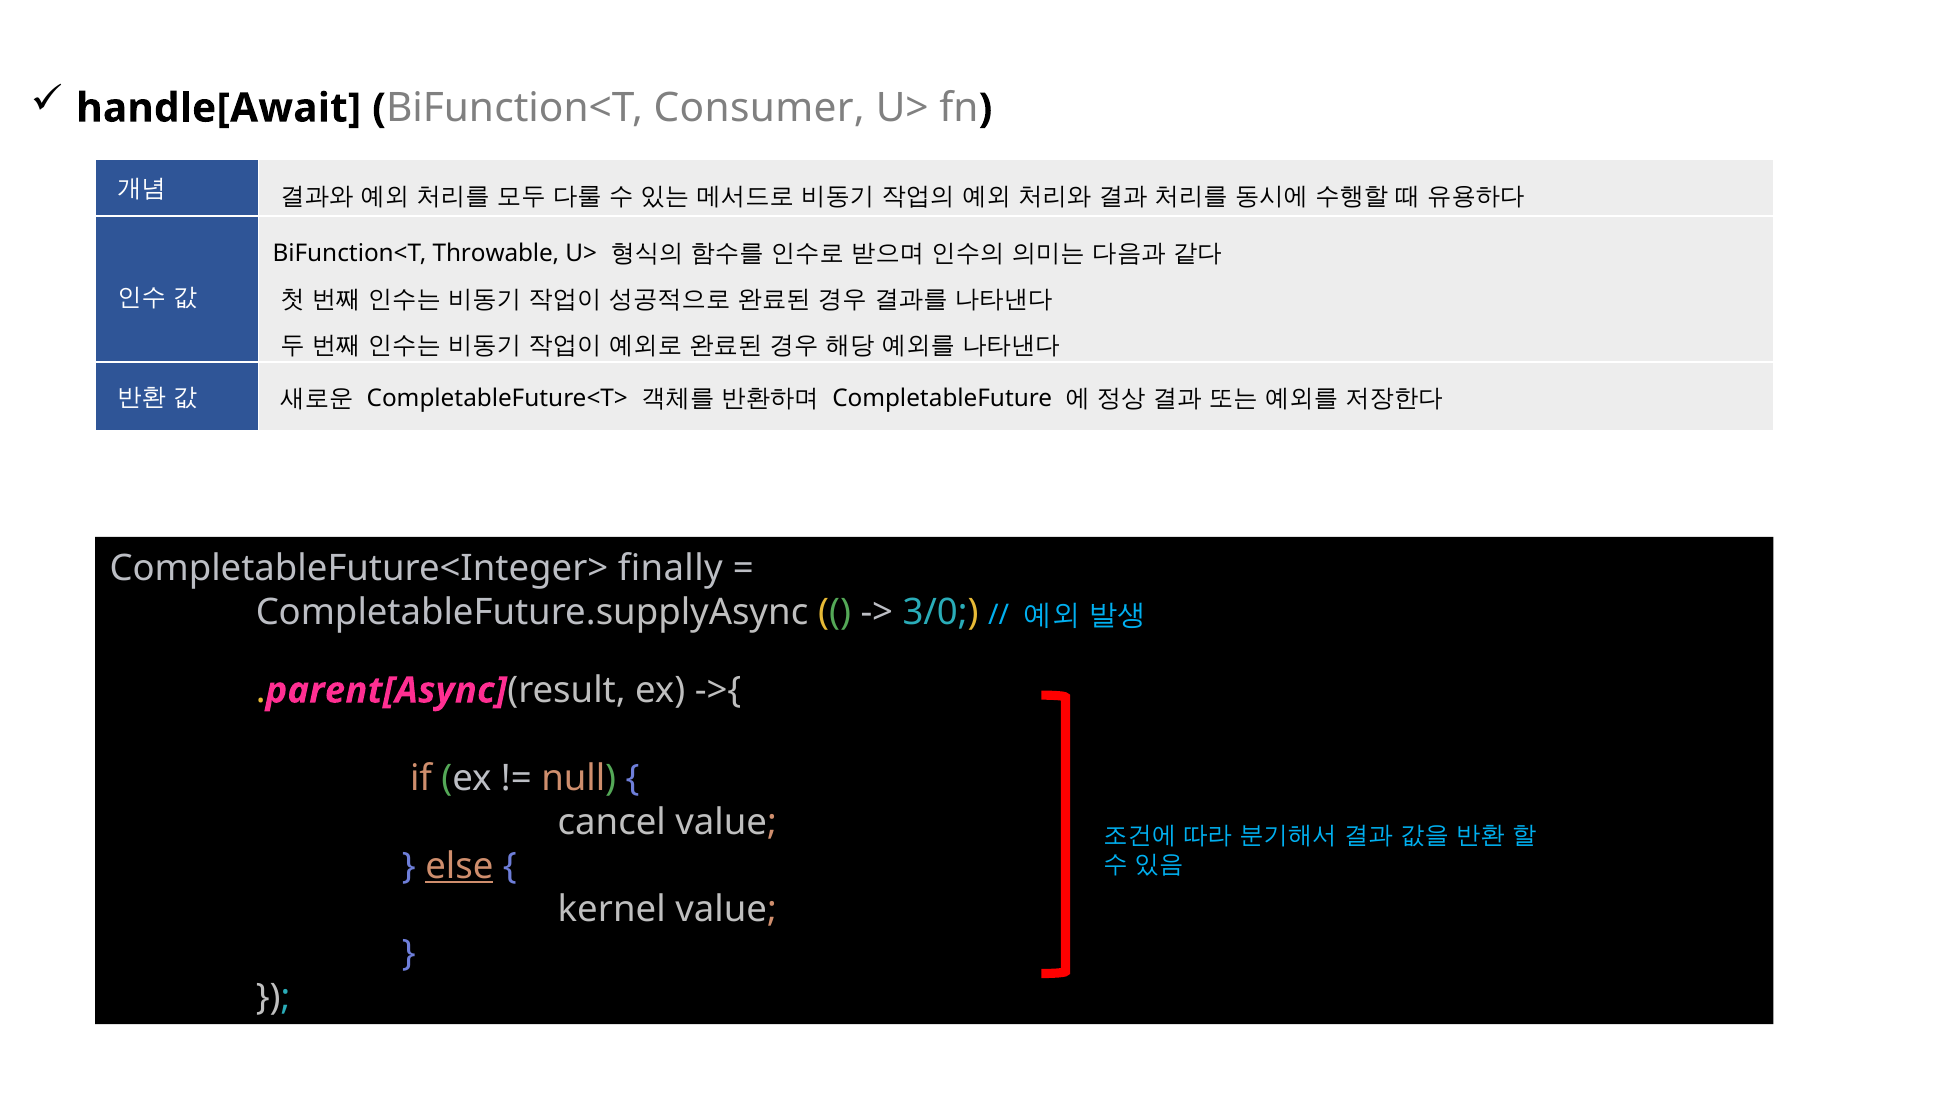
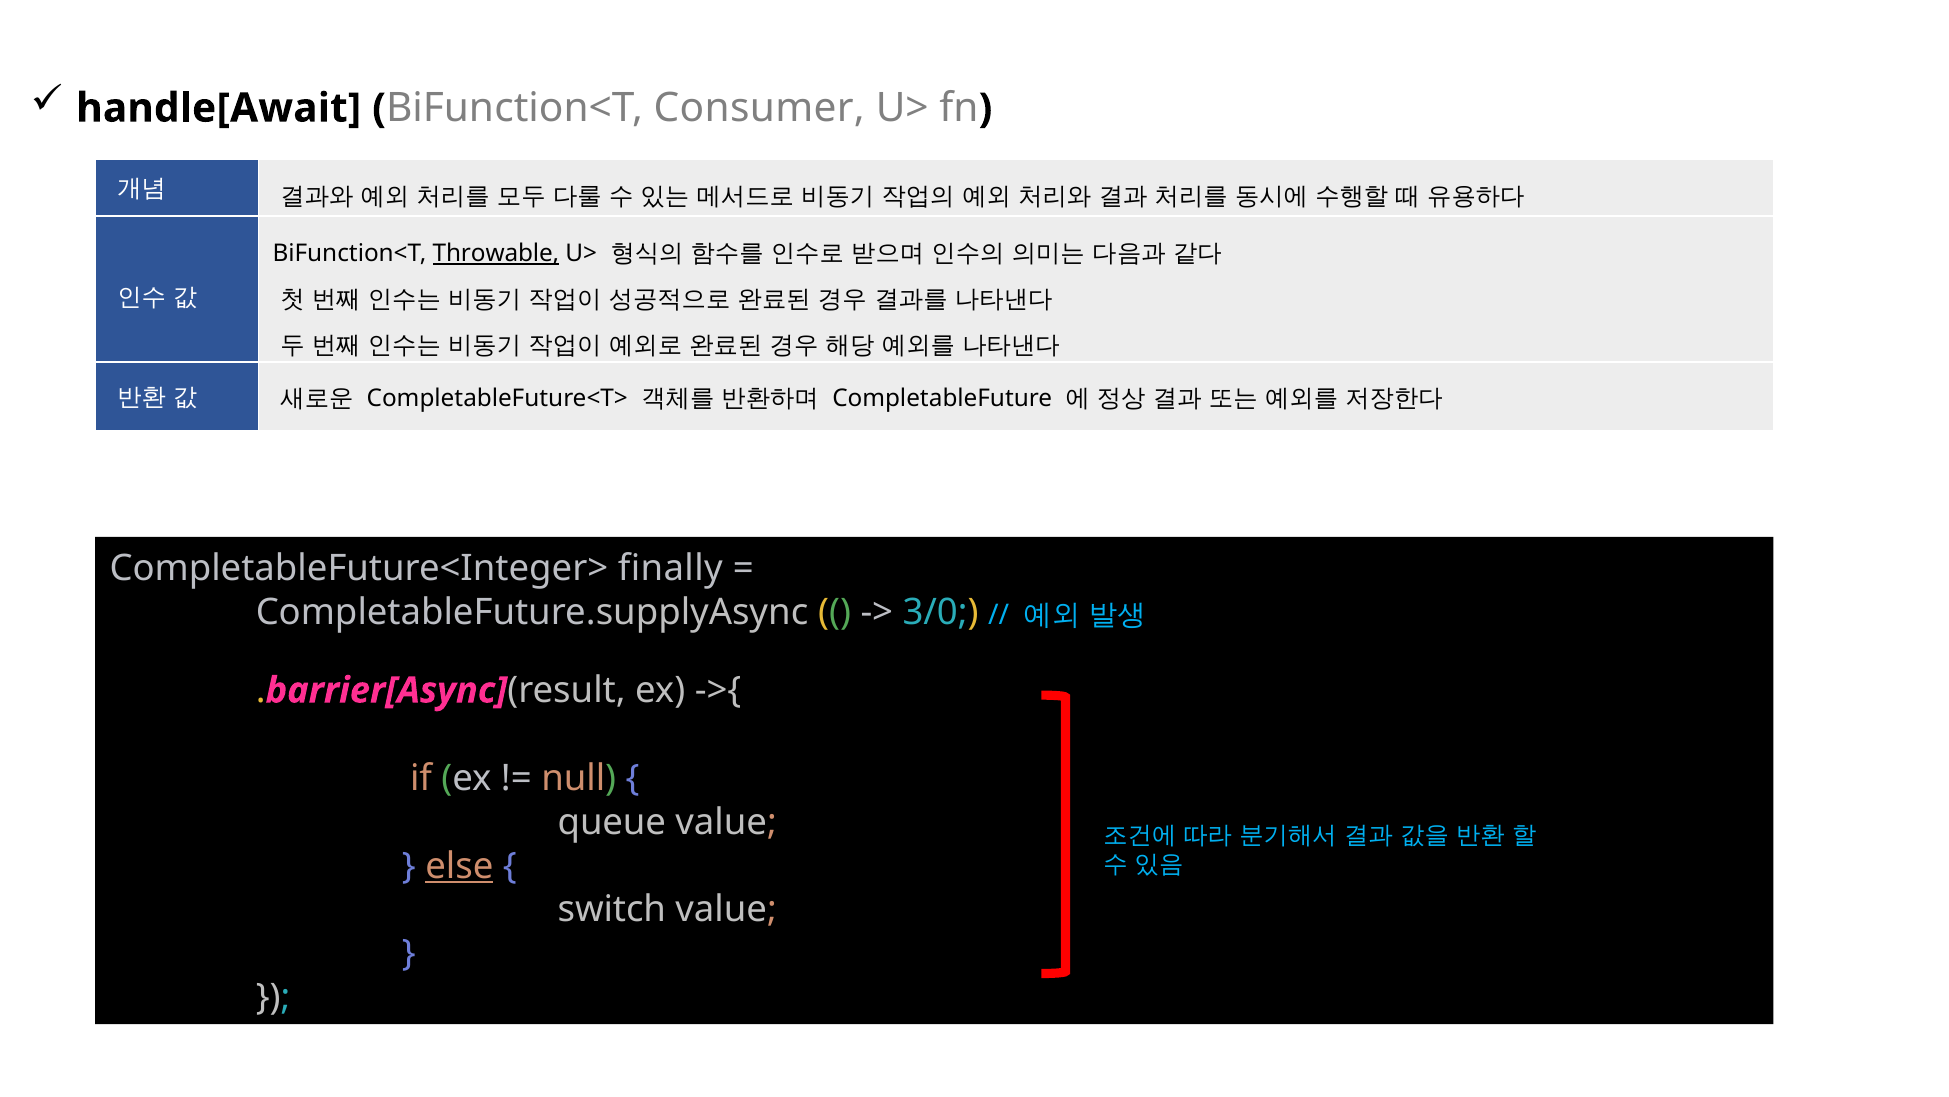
Throwable underline: none -> present
parent[Async: parent[Async -> barrier[Async
cancel: cancel -> queue
kernel: kernel -> switch
